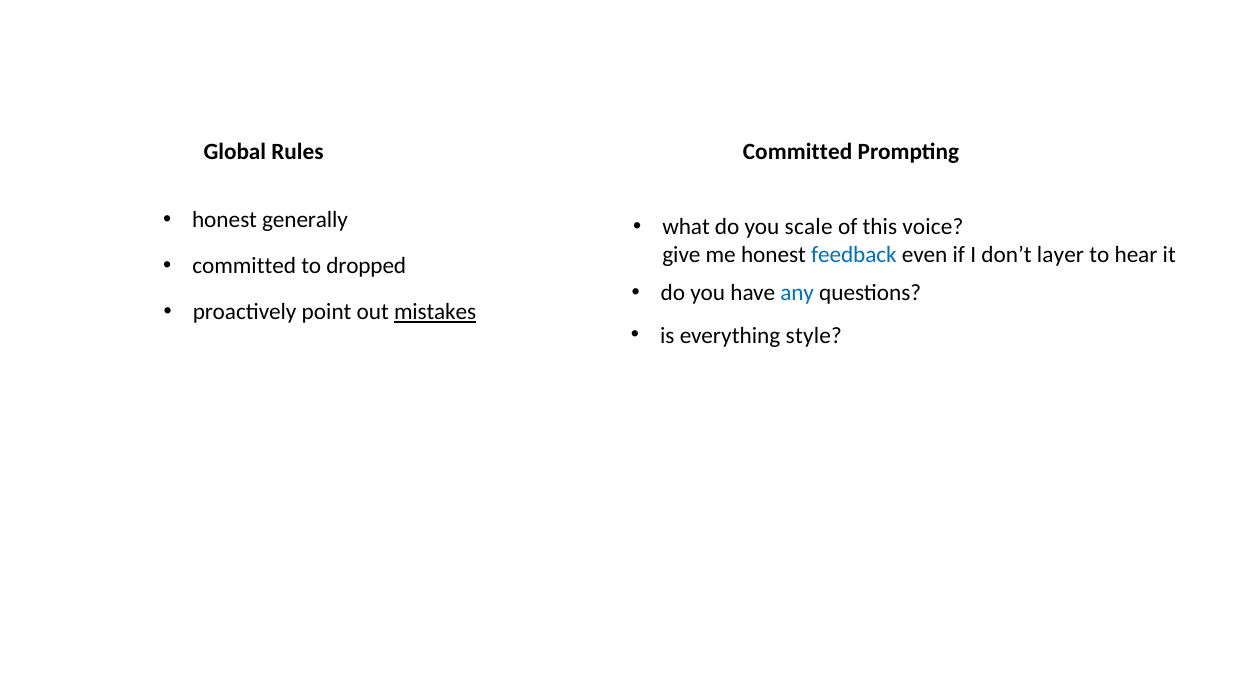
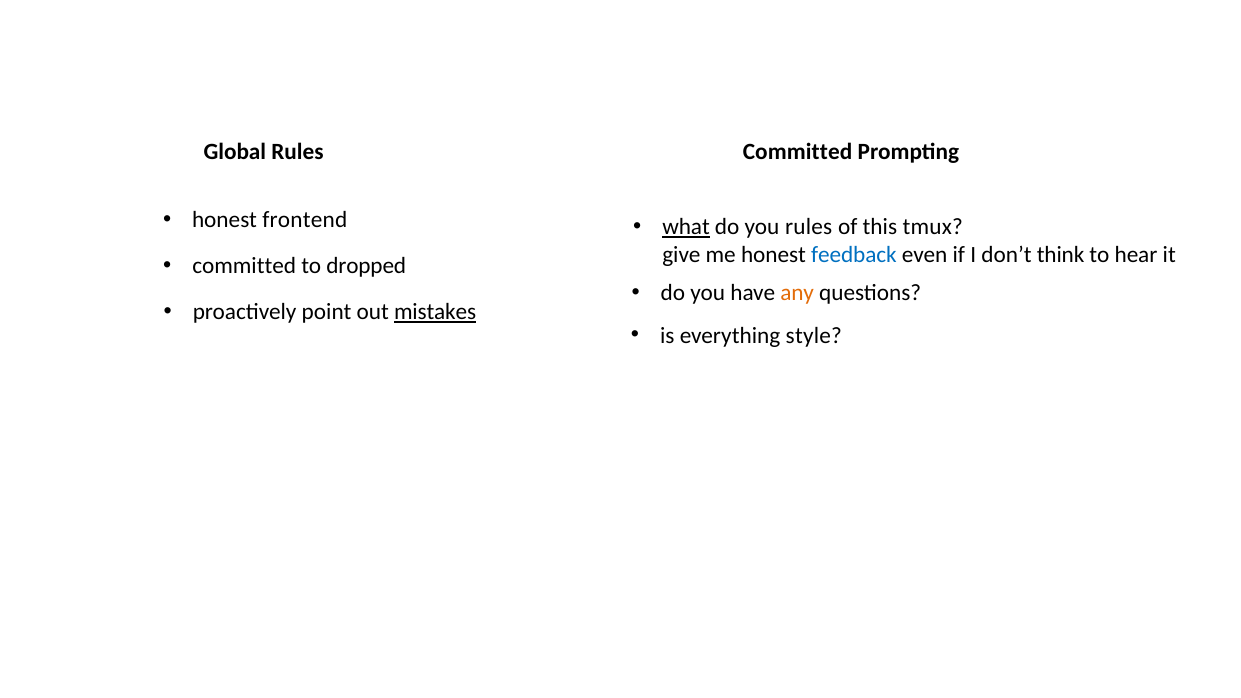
generally: generally -> frontend
what underline: none -> present
you scale: scale -> rules
voice: voice -> tmux
layer: layer -> think
any colour: blue -> orange
